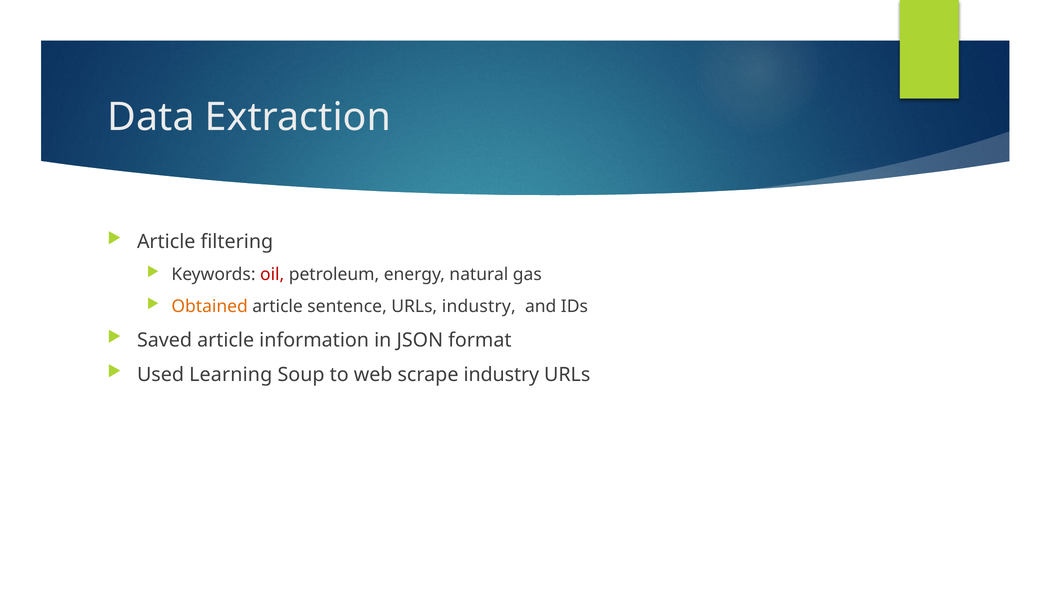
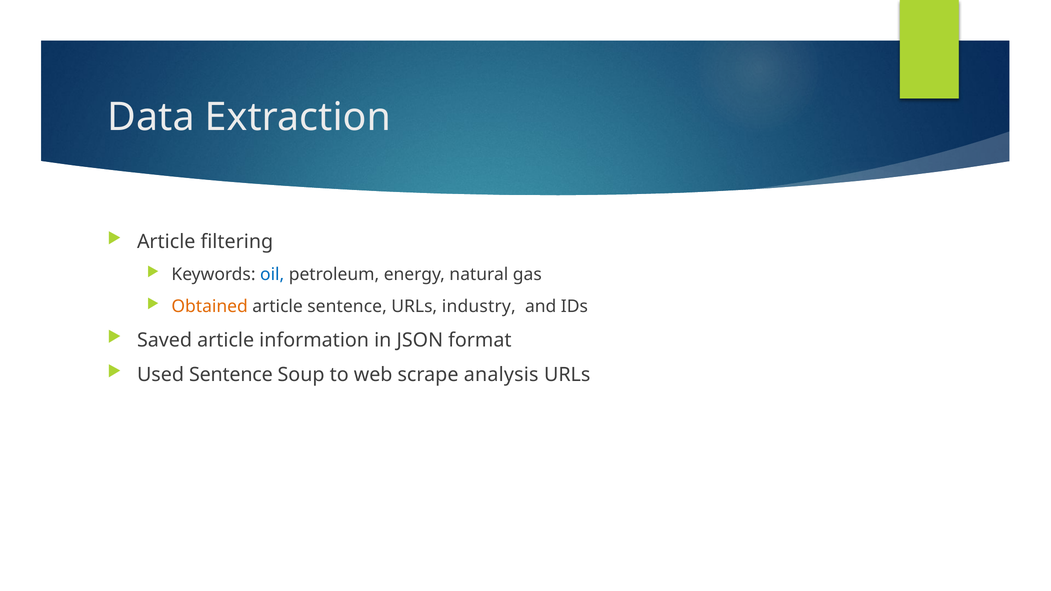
oil colour: red -> blue
Used Learning: Learning -> Sentence
scrape industry: industry -> analysis
